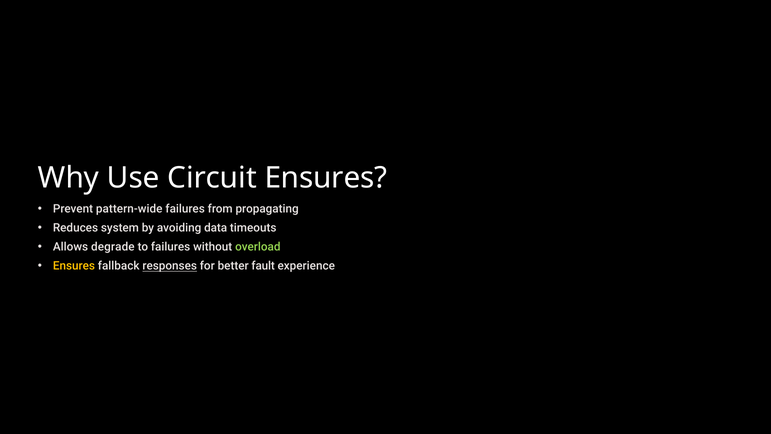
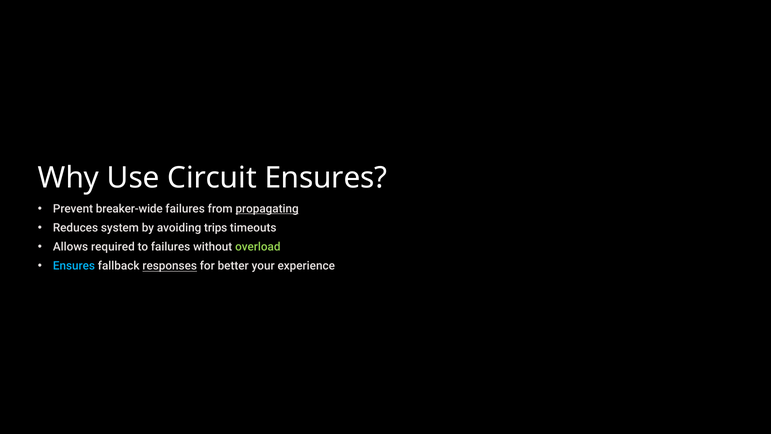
pattern-wide: pattern-wide -> breaker-wide
propagating underline: none -> present
data: data -> trips
degrade: degrade -> required
Ensures at (74, 266) colour: yellow -> light blue
fault: fault -> your
